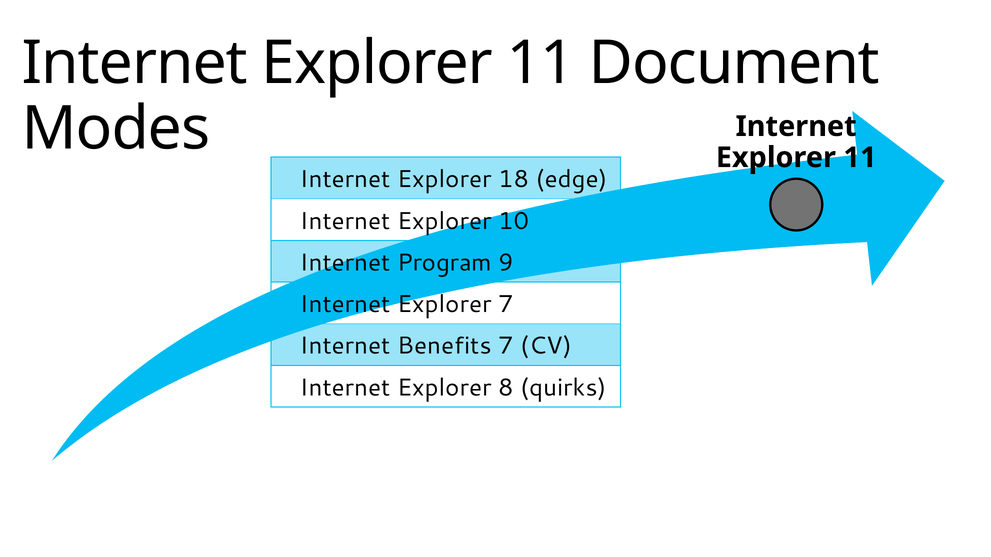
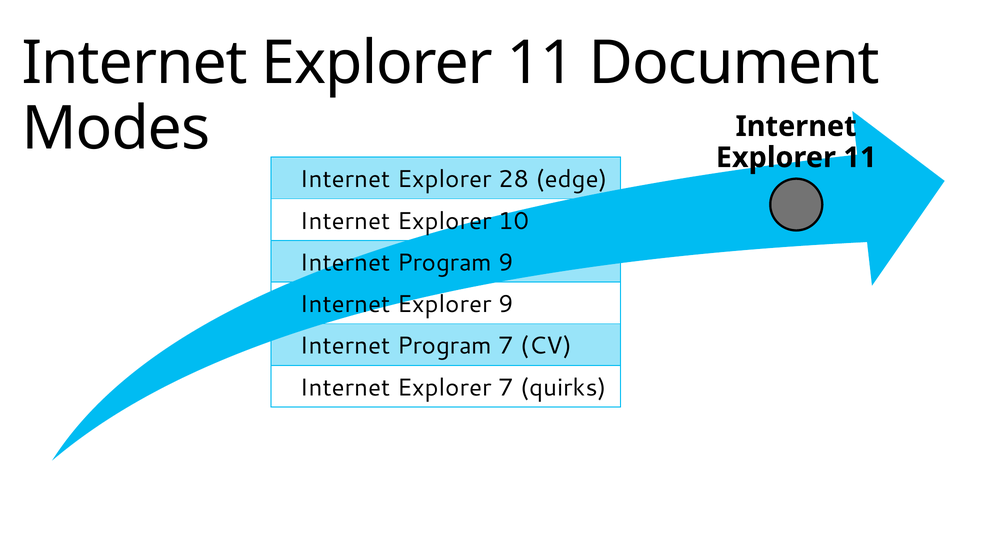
18: 18 -> 28
Explorer 7: 7 -> 9
Benefits at (444, 346): Benefits -> Program
Explorer 8: 8 -> 7
